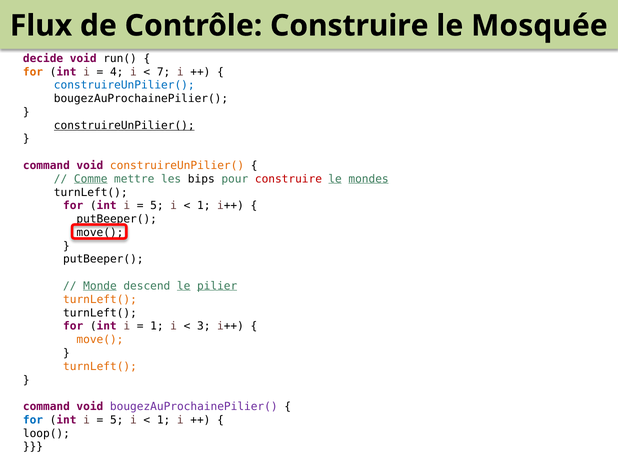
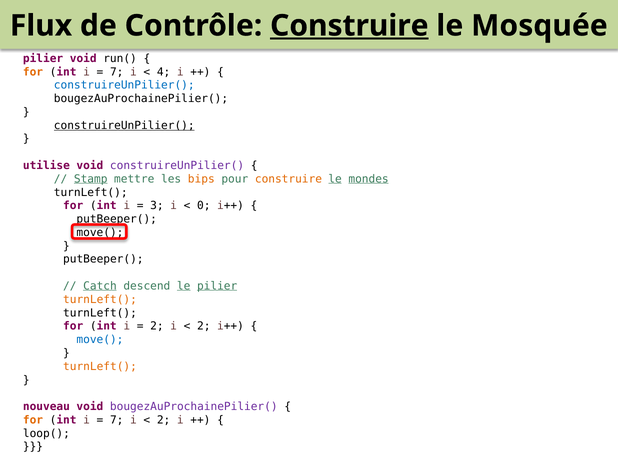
Construire at (349, 26) underline: none -> present
decide at (43, 59): decide -> pilier
4 at (117, 72): 4 -> 7
7: 7 -> 4
command at (46, 166): command -> utilise
construireUnPilier( at (177, 166) colour: orange -> purple
Comme: Comme -> Stamp
bips colour: black -> orange
construire at (288, 179) colour: red -> orange
5 at (157, 206): 5 -> 3
1 at (204, 206): 1 -> 0
Monde: Monde -> Catch
1 at (157, 327): 1 -> 2
3 at (204, 327): 3 -> 2
move( at (100, 340) colour: orange -> blue
command at (46, 407): command -> nouveau
for at (33, 420) colour: blue -> orange
5 at (117, 420): 5 -> 7
1 at (164, 420): 1 -> 2
